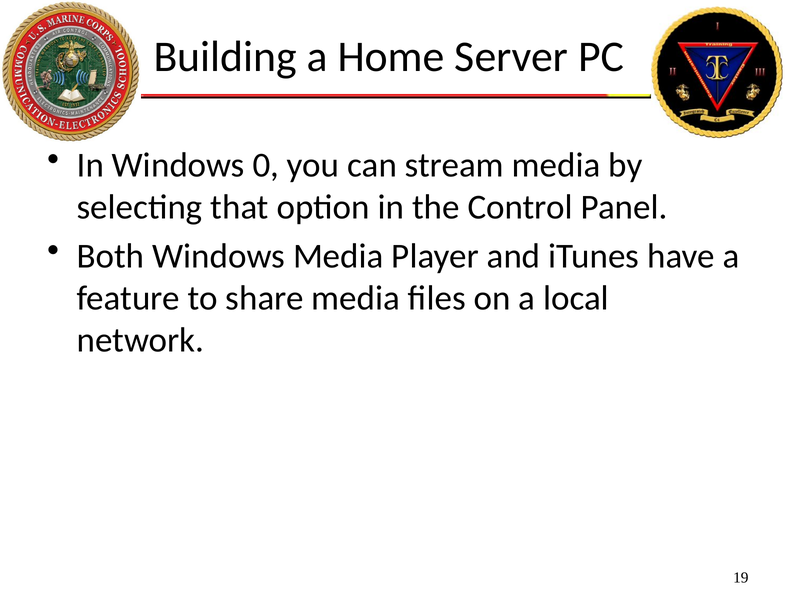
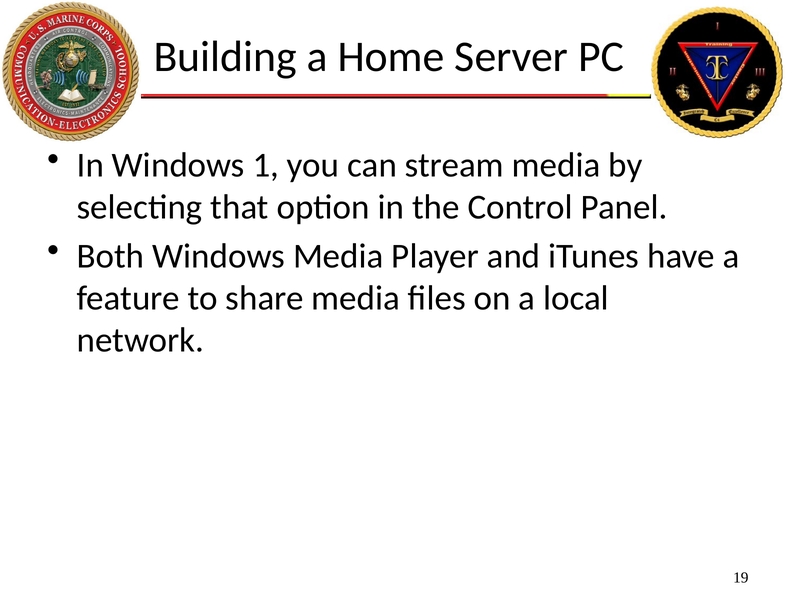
0: 0 -> 1
